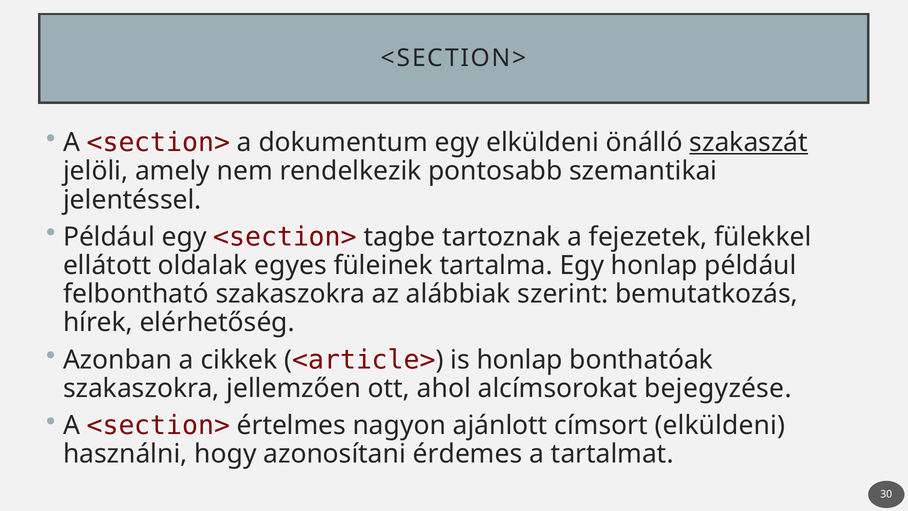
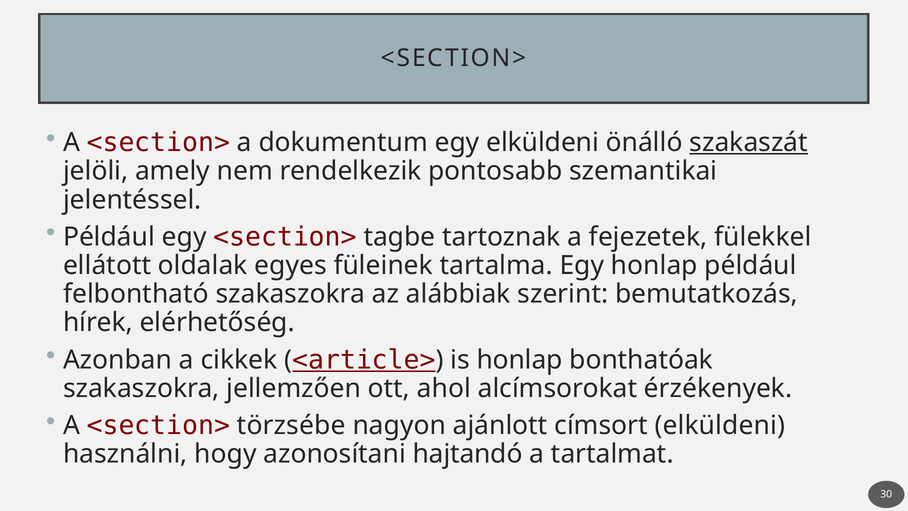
<article> underline: none -> present
bejegyzése: bejegyzése -> érzékenyek
értelmes: értelmes -> törzsébe
érdemes: érdemes -> hajtandó
